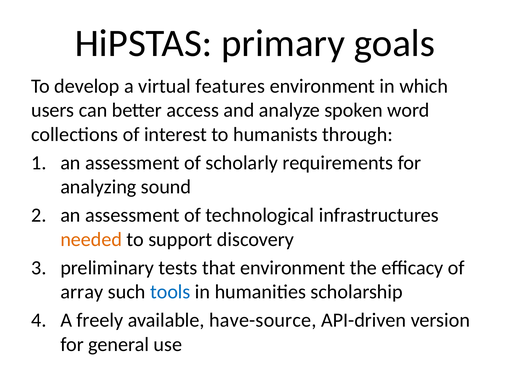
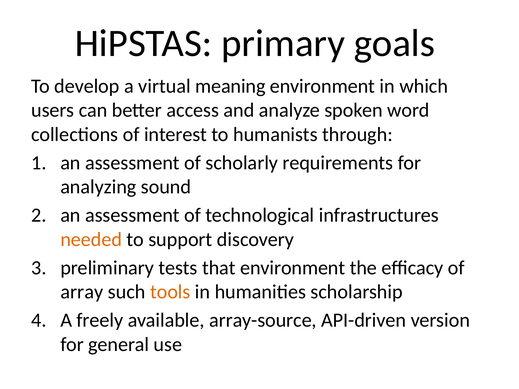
features: features -> meaning
tools colour: blue -> orange
have-source: have-source -> array-source
